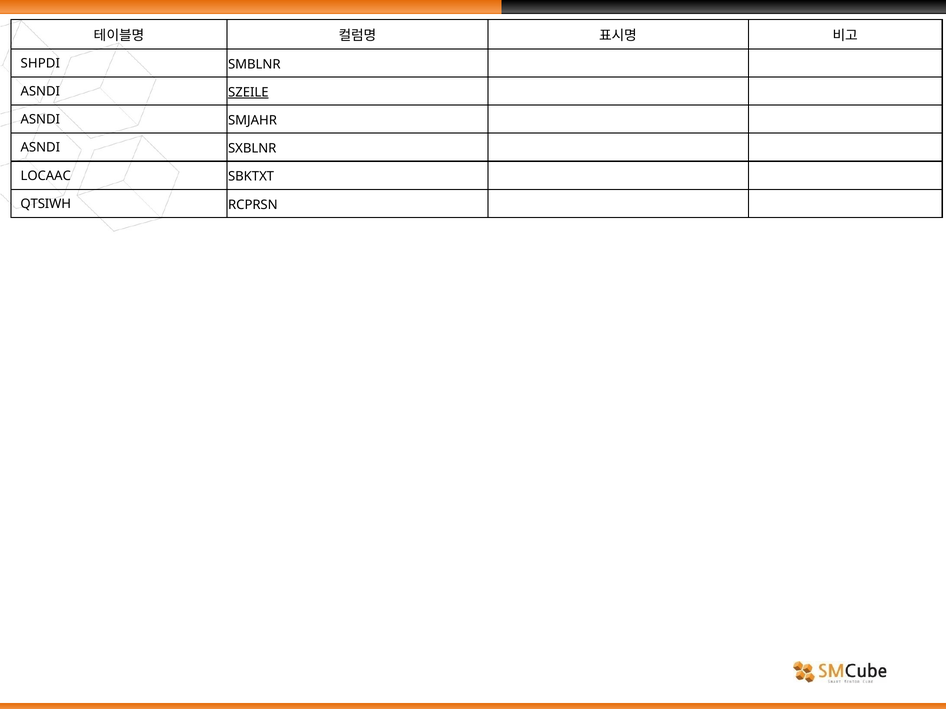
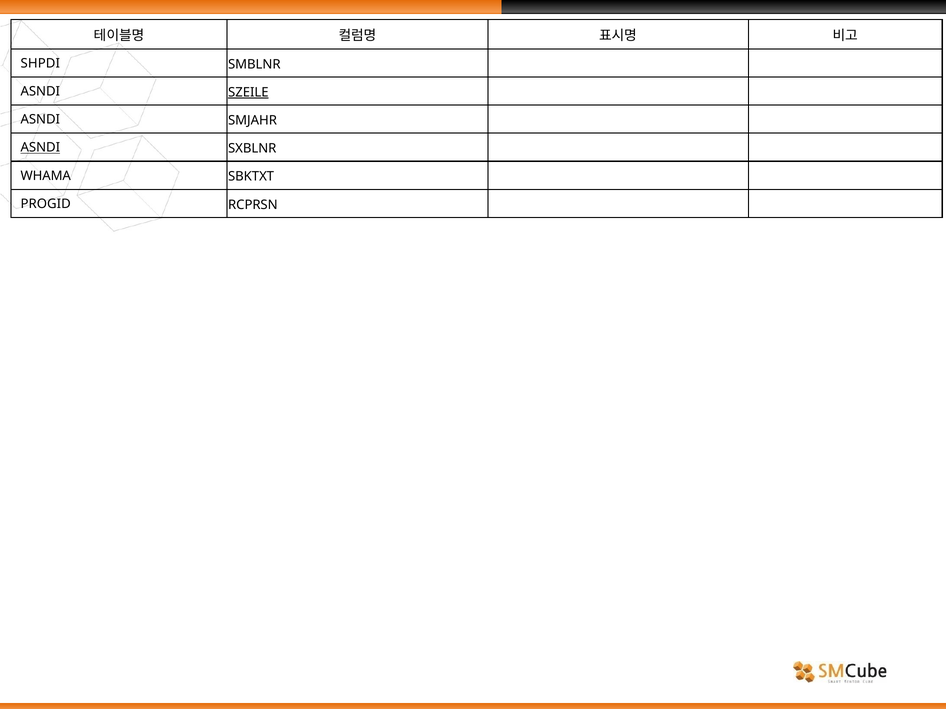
ASNDI at (40, 148) underline: none -> present
LOCAAC: LOCAAC -> WHAMA
QTSIWH: QTSIWH -> PROGID
